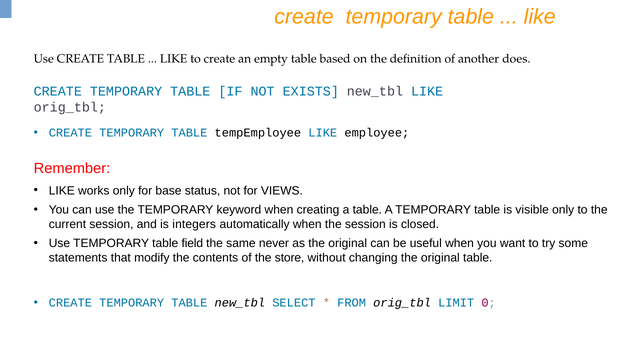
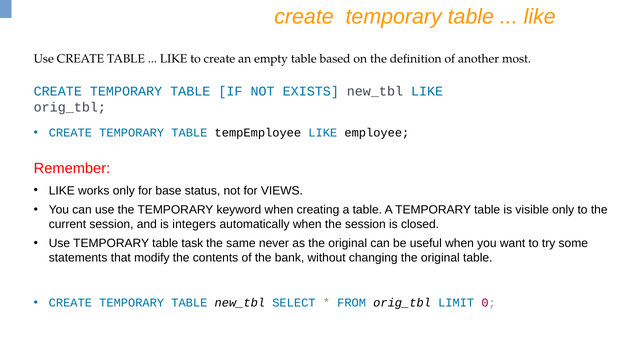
does: does -> most
field: field -> task
store: store -> bank
